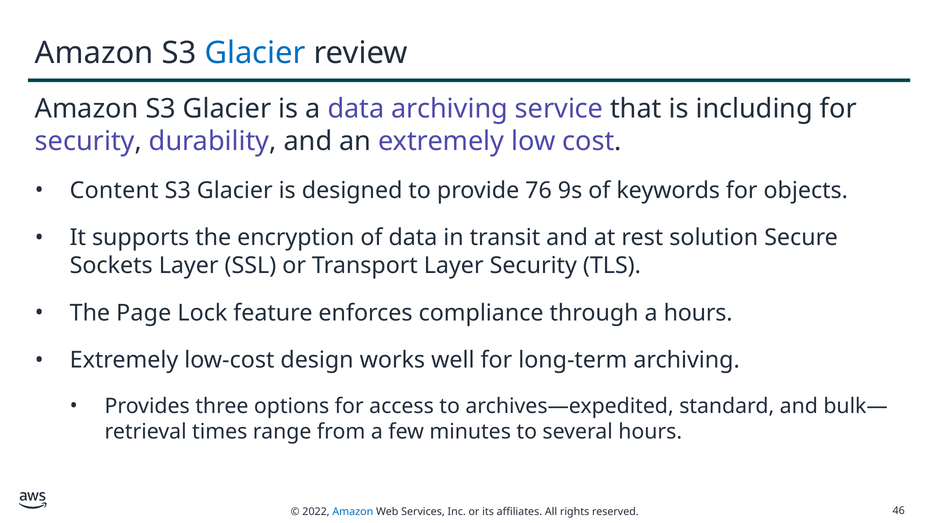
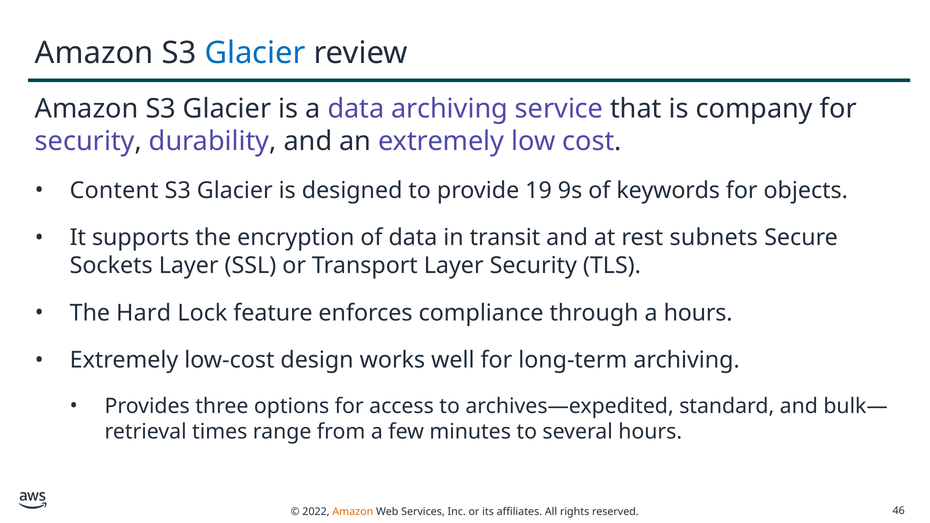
including: including -> company
76: 76 -> 19
solution: solution -> subnets
Page: Page -> Hard
Amazon at (353, 512) colour: blue -> orange
